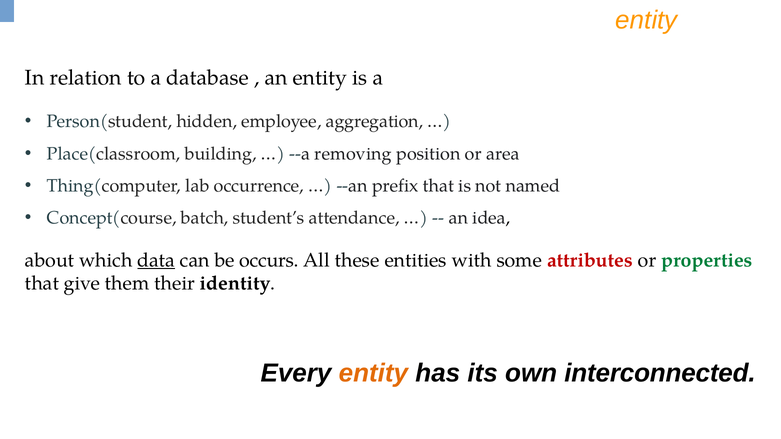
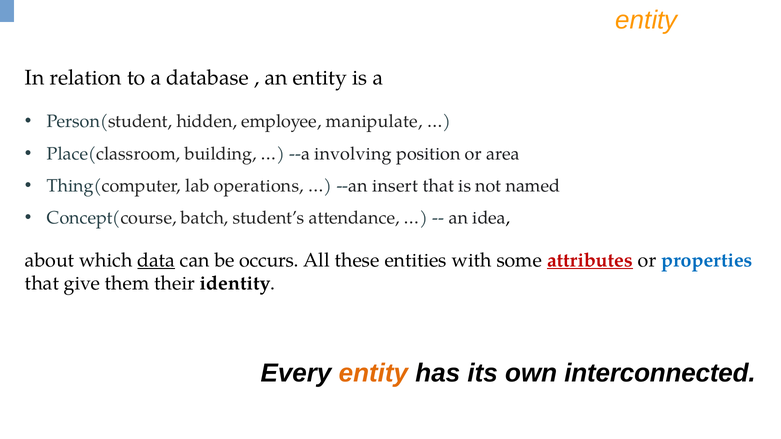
aggregation: aggregation -> manipulate
removing: removing -> involving
occurrence: occurrence -> operations
prefix: prefix -> insert
attributes underline: none -> present
properties colour: green -> blue
